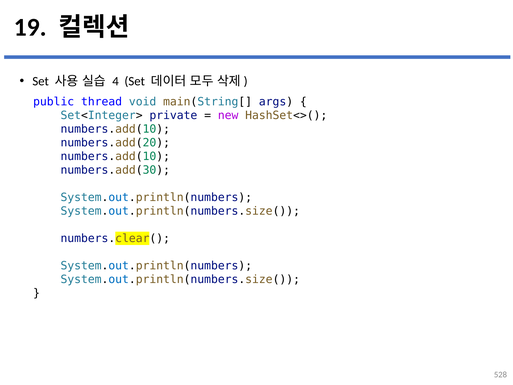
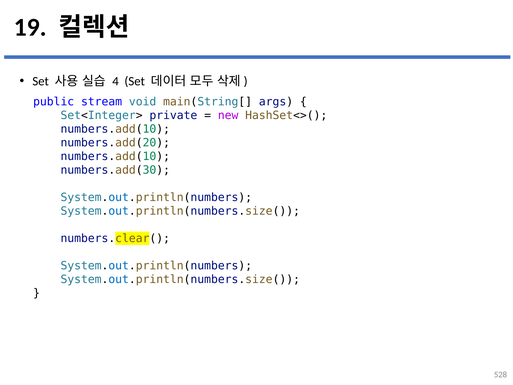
thread: thread -> stream
